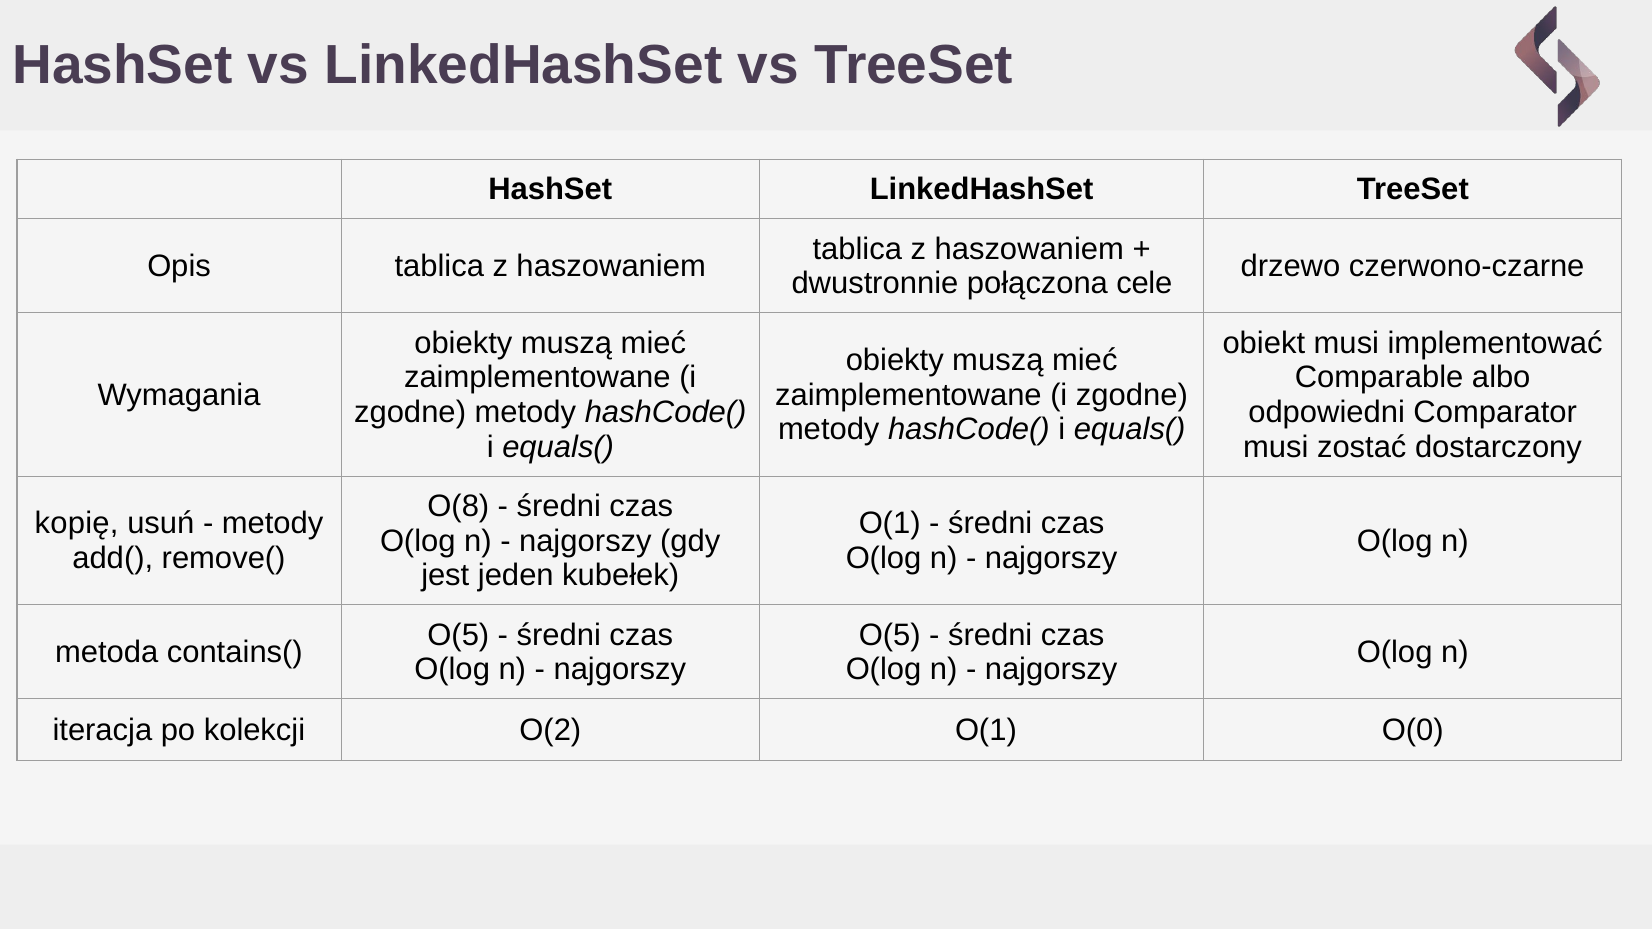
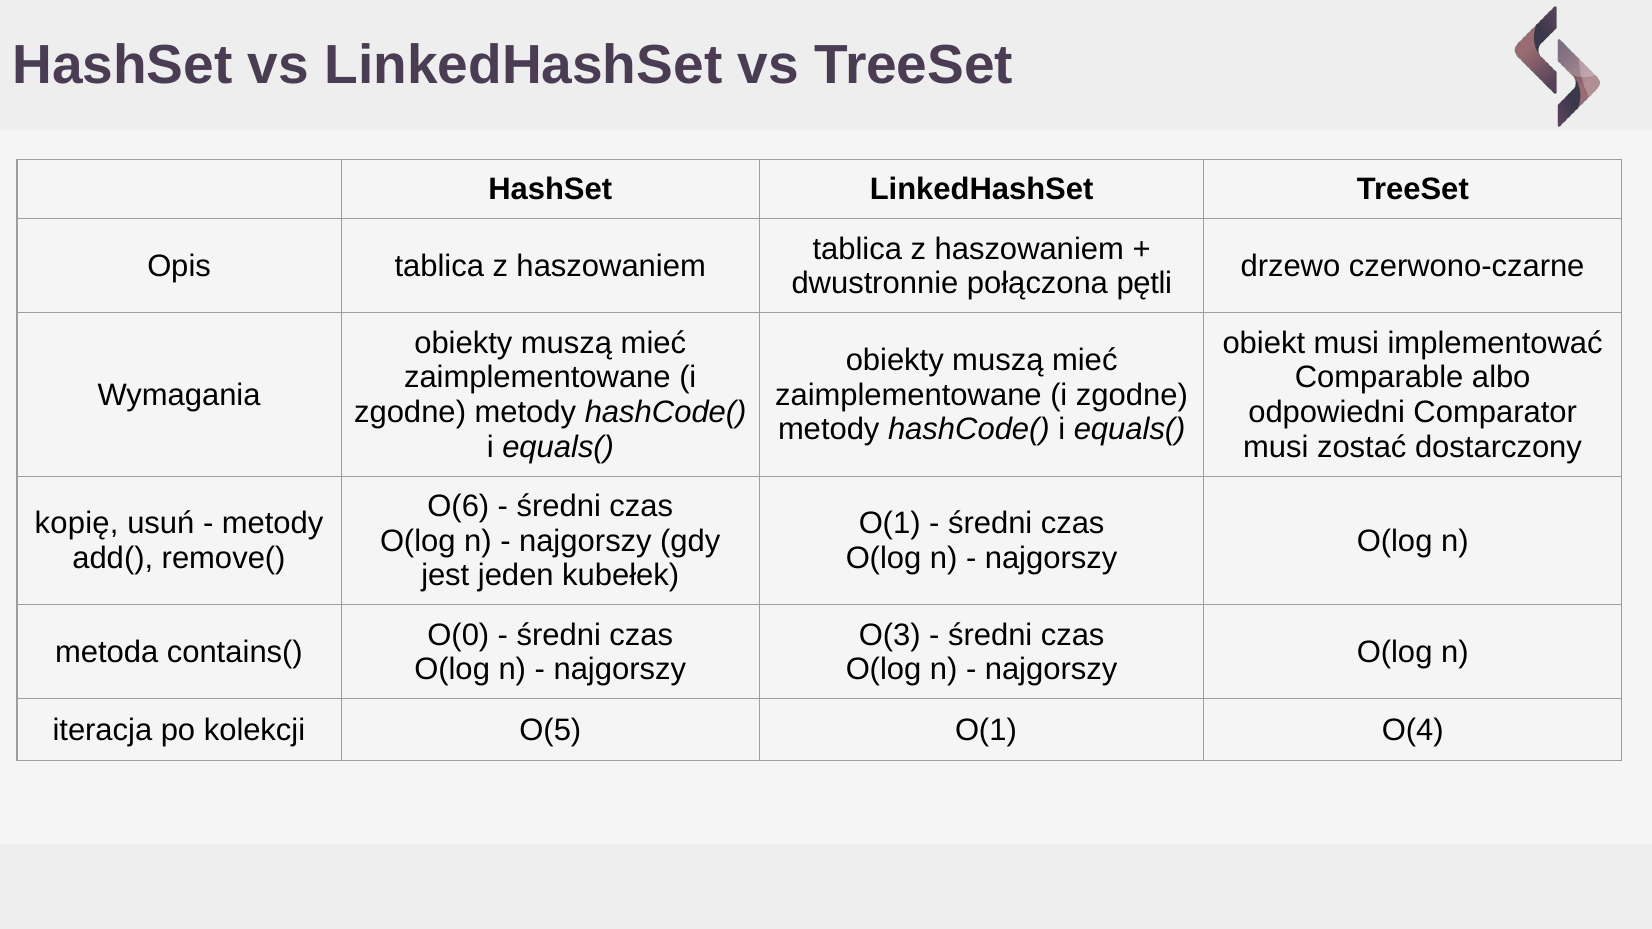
cele: cele -> pętli
O(8: O(8 -> O(6
O(5 at (458, 635): O(5 -> O(0
O(5 at (890, 635): O(5 -> O(3
O(2: O(2 -> O(5
O(0: O(0 -> O(4
